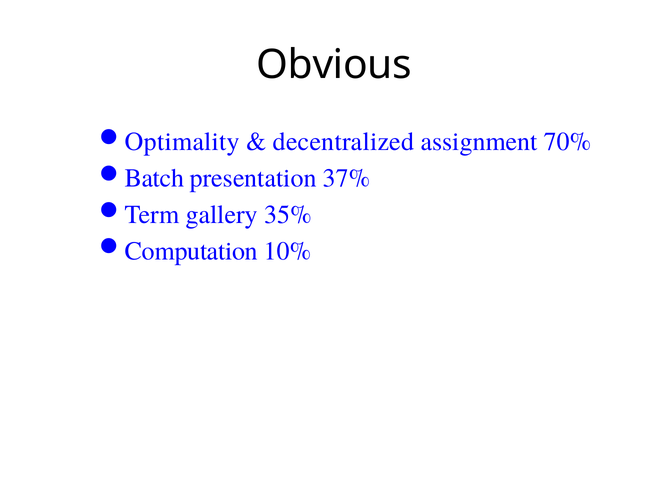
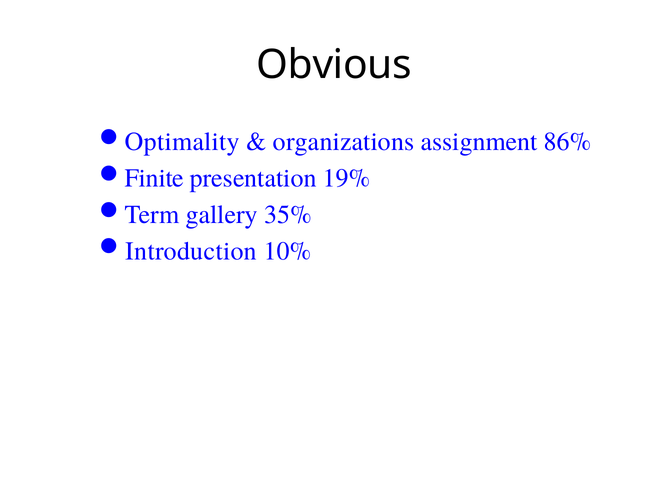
decentralized: decentralized -> organizations
70%: 70% -> 86%
Batch: Batch -> Finite
37%: 37% -> 19%
Computation: Computation -> Introduction
